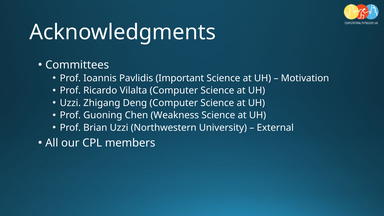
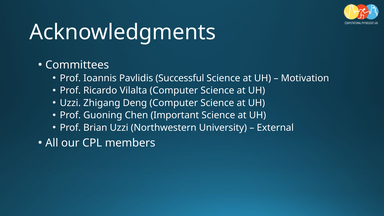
Important: Important -> Successful
Weakness: Weakness -> Important
